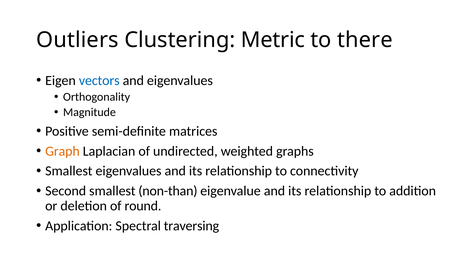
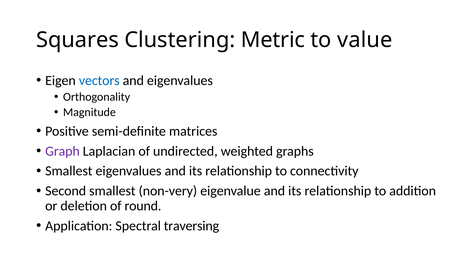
Outliers: Outliers -> Squares
there: there -> value
Graph colour: orange -> purple
non-than: non-than -> non-very
